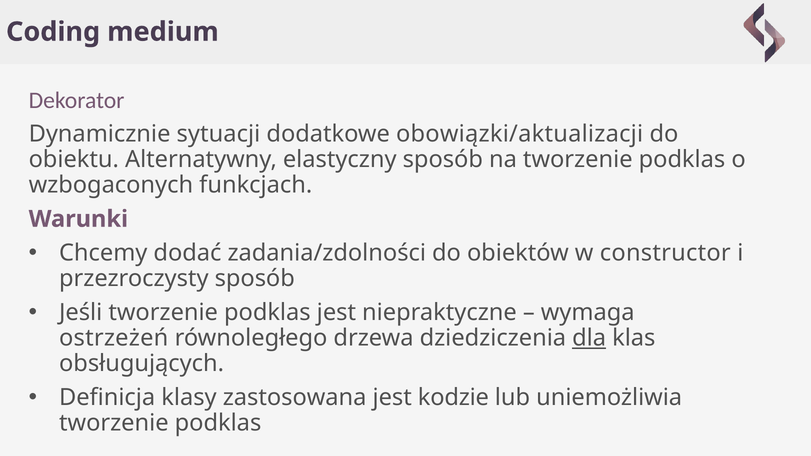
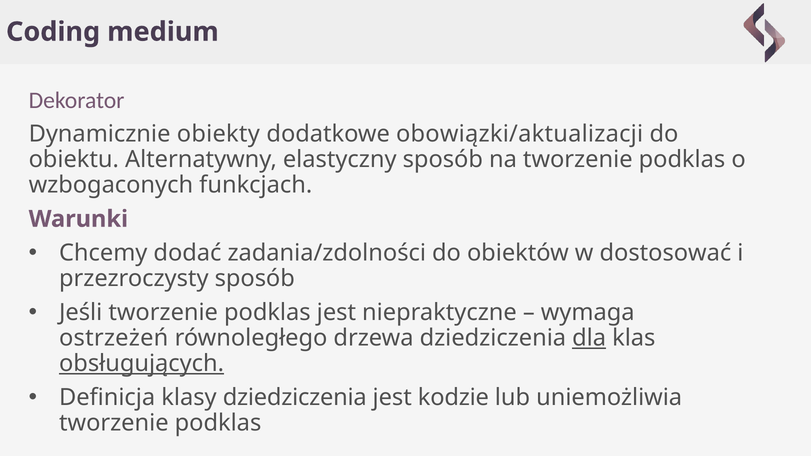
sytuacji: sytuacji -> obiekty
constructor: constructor -> dostosować
obsługujących underline: none -> present
klasy zastosowana: zastosowana -> dziedziczenia
